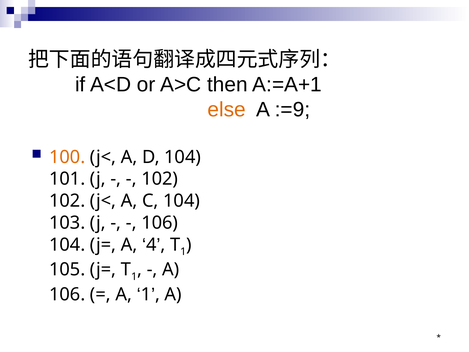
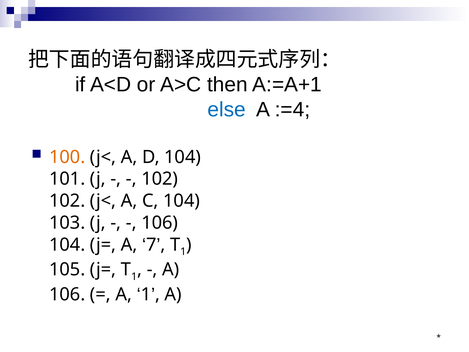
else colour: orange -> blue
:=9: :=9 -> :=4
4: 4 -> 7
